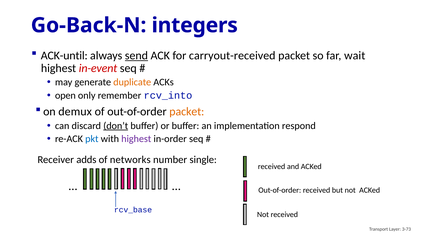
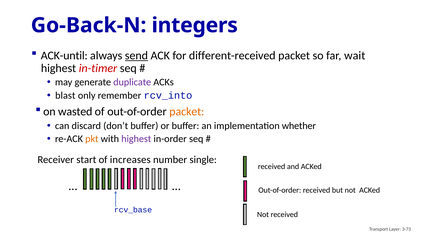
carryout-received: carryout-received -> different-received
in-event: in-event -> in-timer
duplicate colour: orange -> purple
open: open -> blast
demux: demux -> wasted
don’t underline: present -> none
respond: respond -> whether
pkt colour: blue -> orange
adds: adds -> start
networks: networks -> increases
